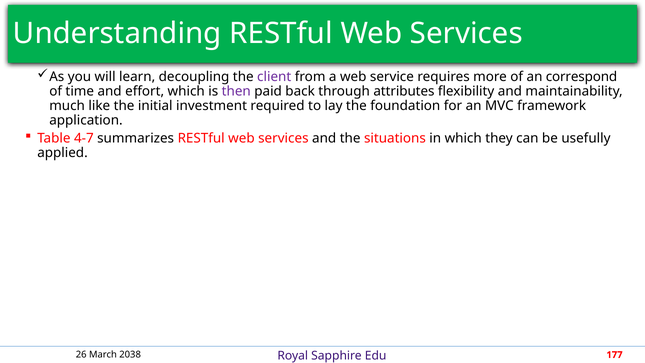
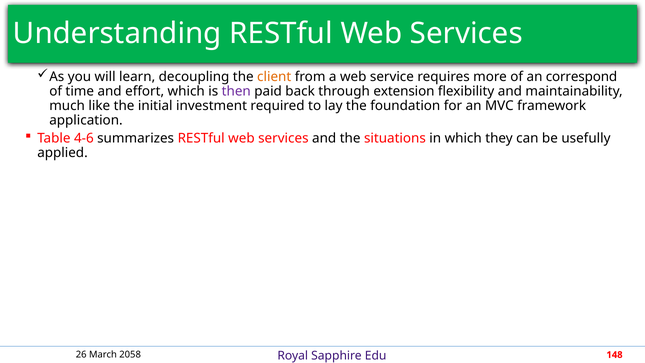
client colour: purple -> orange
attributes: attributes -> extension
4-7: 4-7 -> 4-6
2038: 2038 -> 2058
177: 177 -> 148
